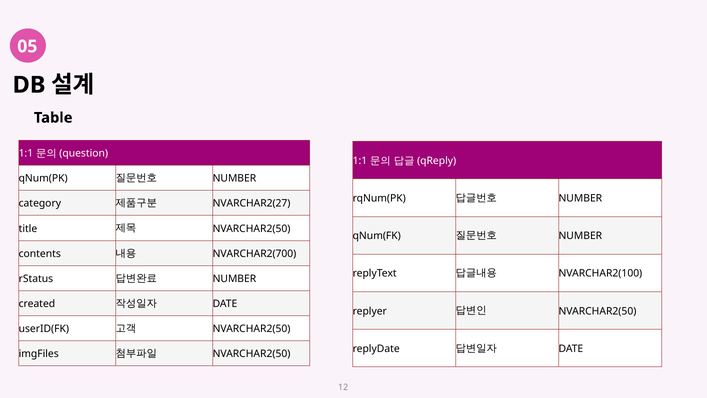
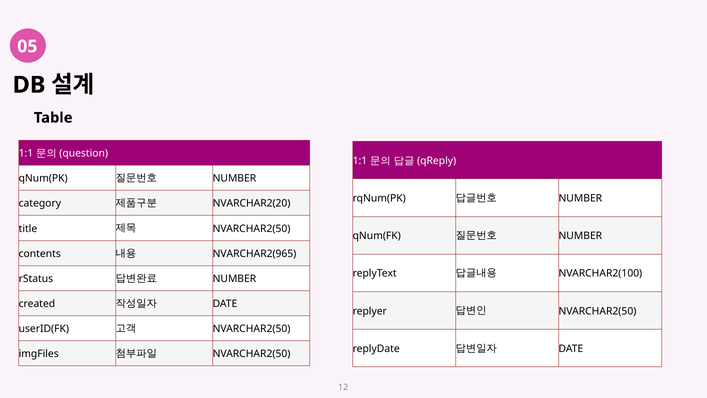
NVARCHAR2(27: NVARCHAR2(27 -> NVARCHAR2(20
NVARCHAR2(700: NVARCHAR2(700 -> NVARCHAR2(965
